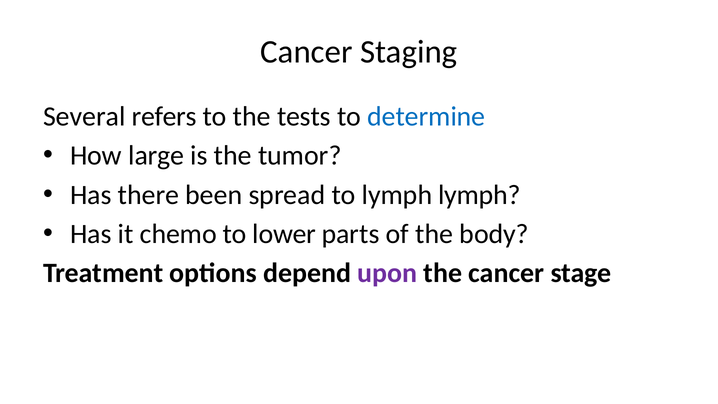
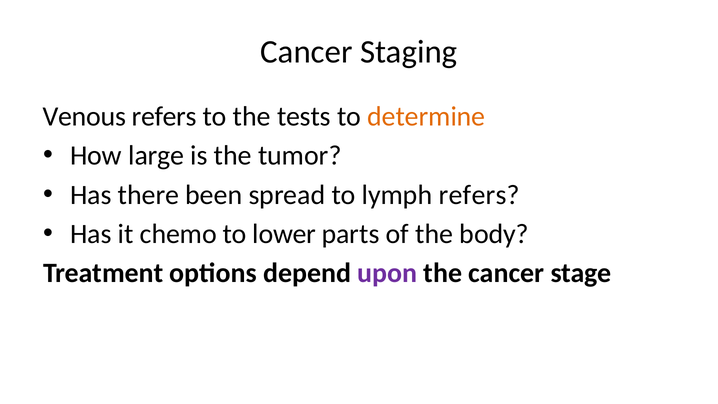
Several: Several -> Venous
determine colour: blue -> orange
lymph lymph: lymph -> refers
